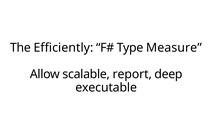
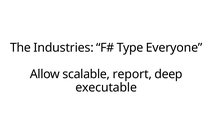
Efficiently: Efficiently -> Industries
Measure: Measure -> Everyone
